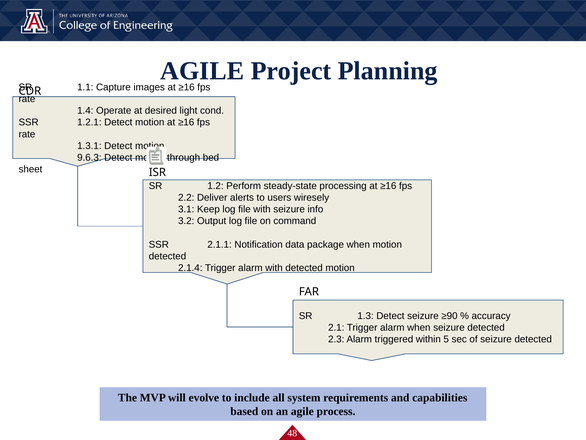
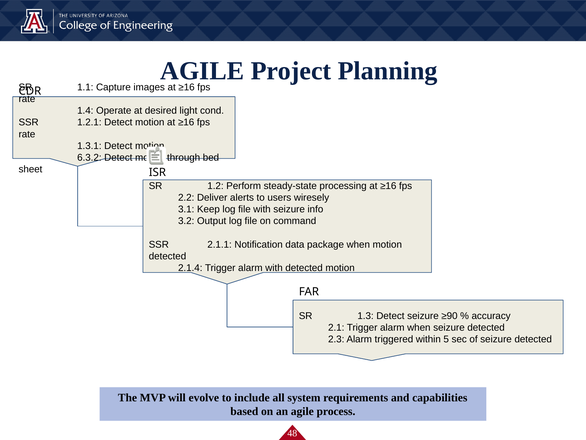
9.6.3: 9.6.3 -> 6.3.2
